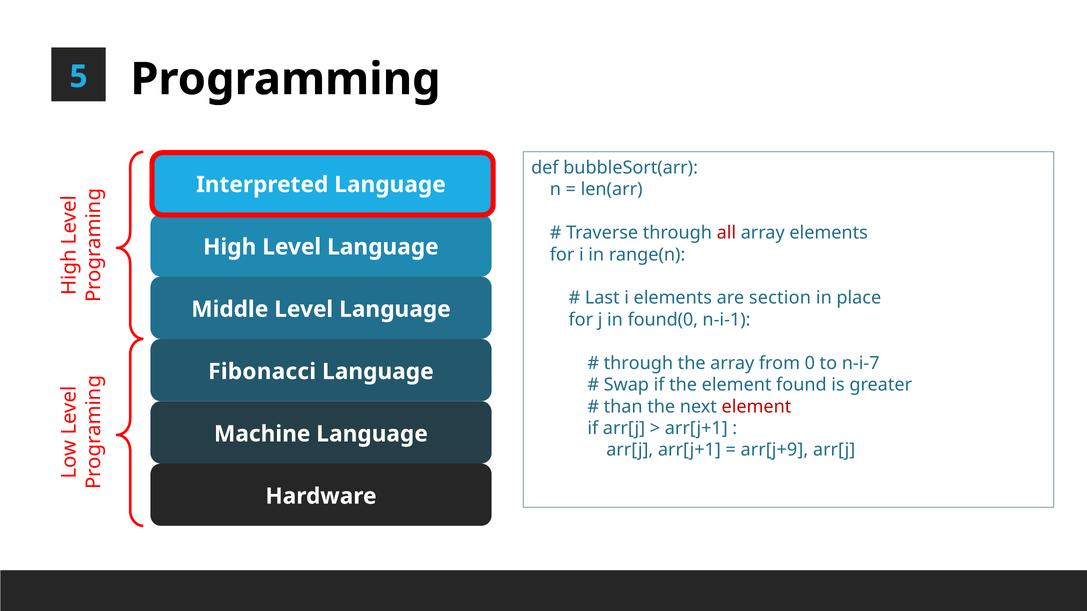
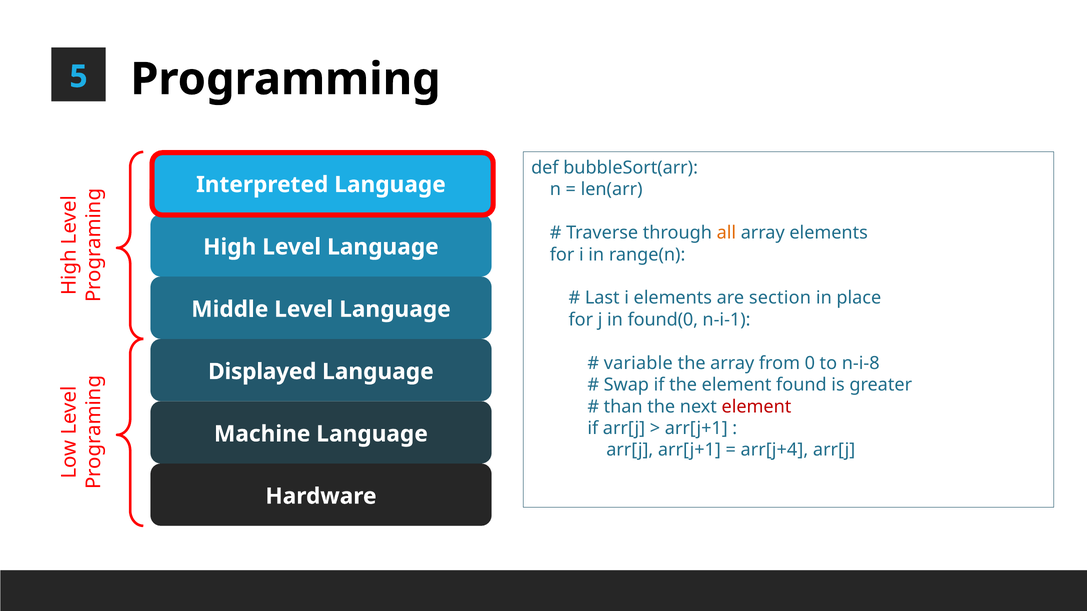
all colour: red -> orange
through at (638, 363): through -> variable
n-i-7: n-i-7 -> n-i-8
Fibonacci: Fibonacci -> Displayed
arr[j+9: arr[j+9 -> arr[j+4
